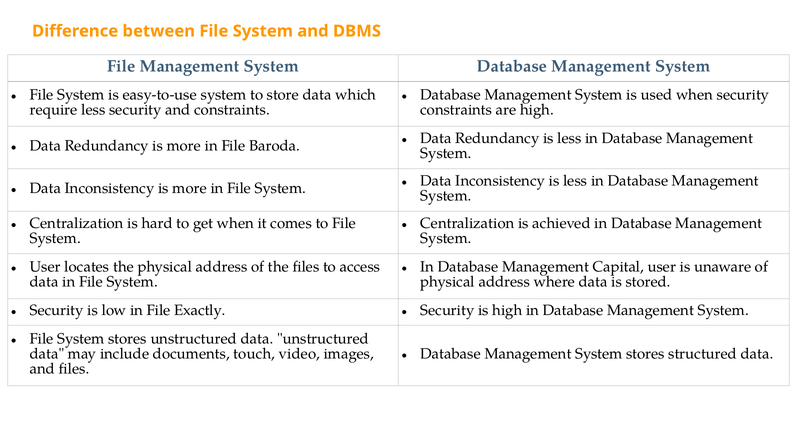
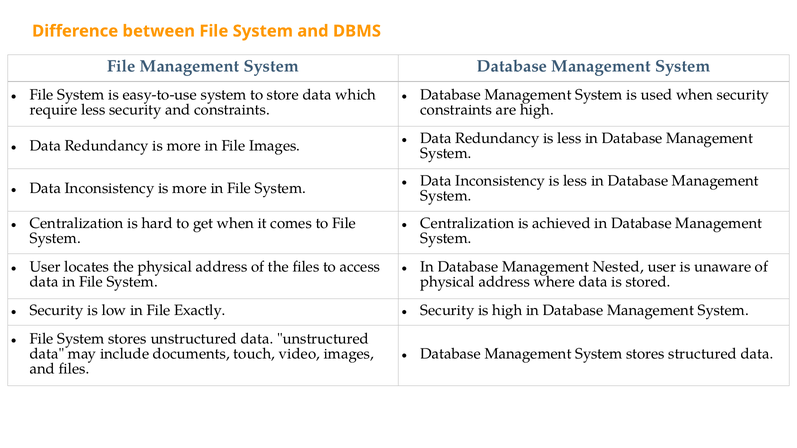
File Baroda: Baroda -> Images
Capital: Capital -> Nested
